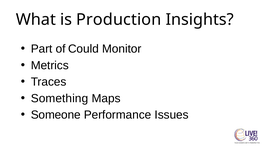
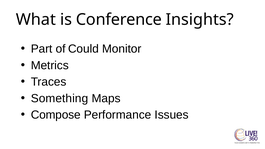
Production: Production -> Conference
Someone: Someone -> Compose
